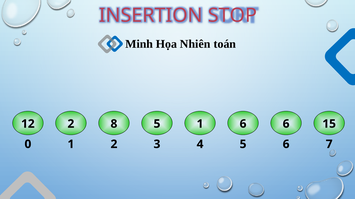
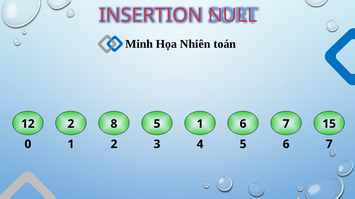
STOP: STOP -> NULL
1 6 6: 6 -> 7
